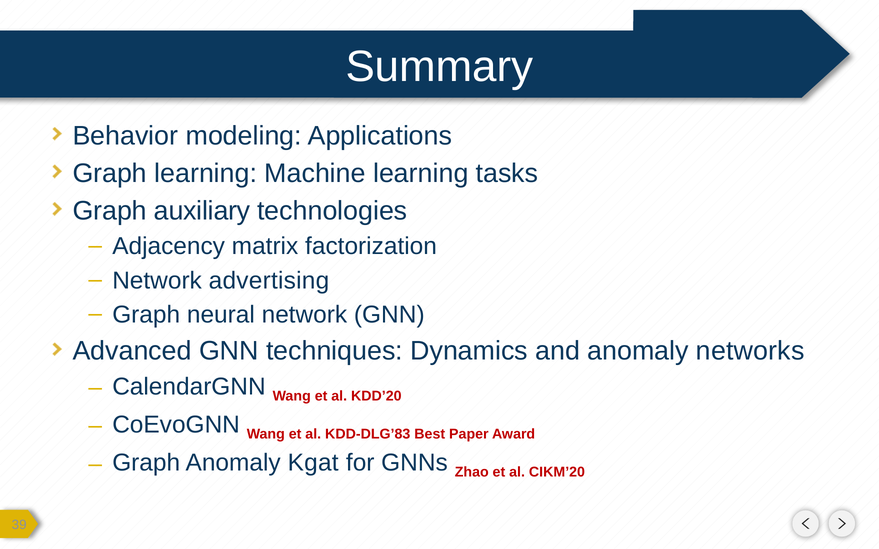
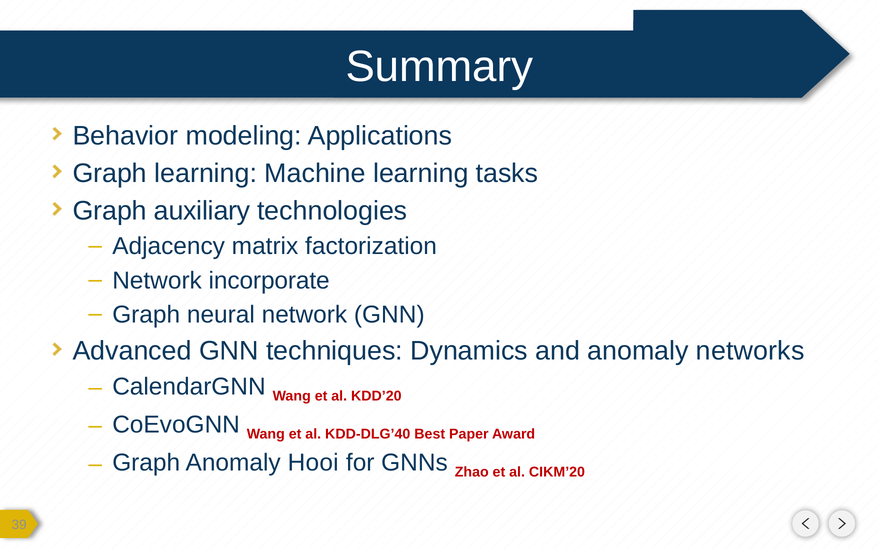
advertising: advertising -> incorporate
KDD-DLG’83: KDD-DLG’83 -> KDD-DLG’40
Kgat: Kgat -> Hooi
